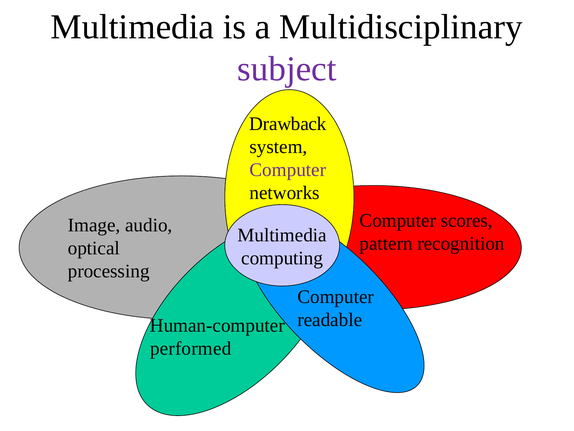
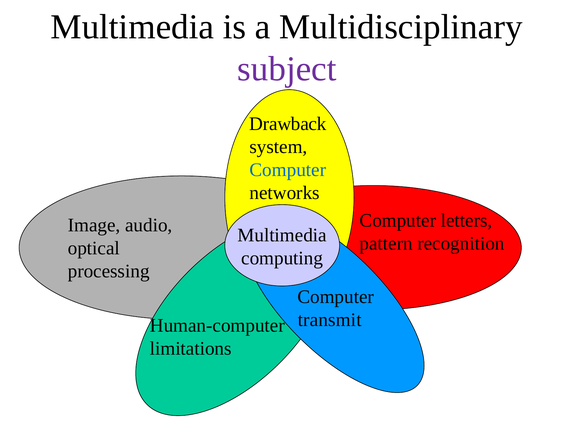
Computer at (288, 170) colour: purple -> blue
scores: scores -> letters
readable: readable -> transmit
performed: performed -> limitations
